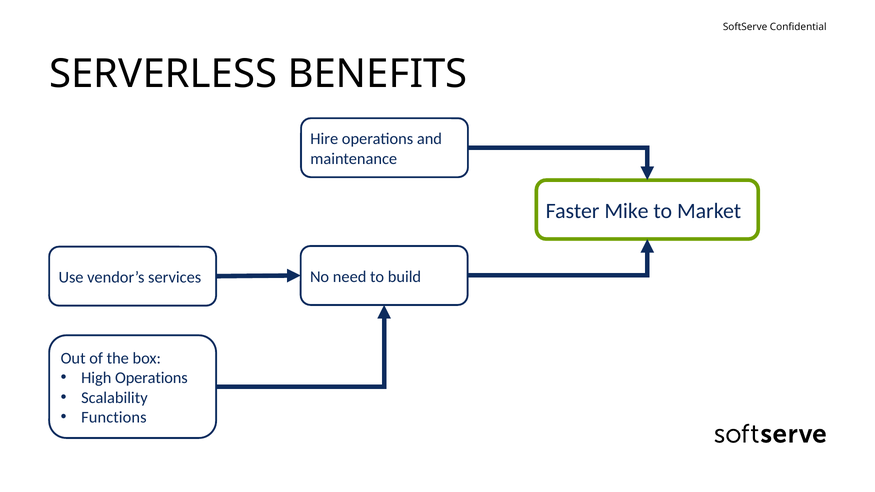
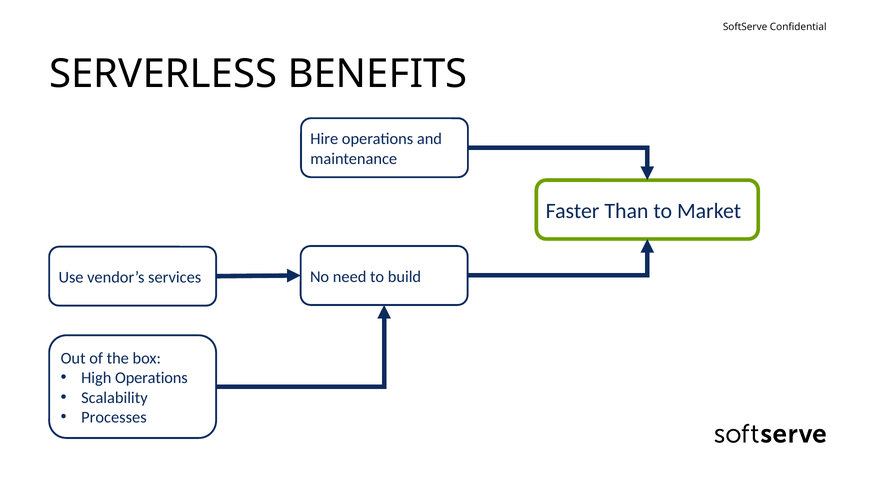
Mike: Mike -> Than
Functions: Functions -> Processes
